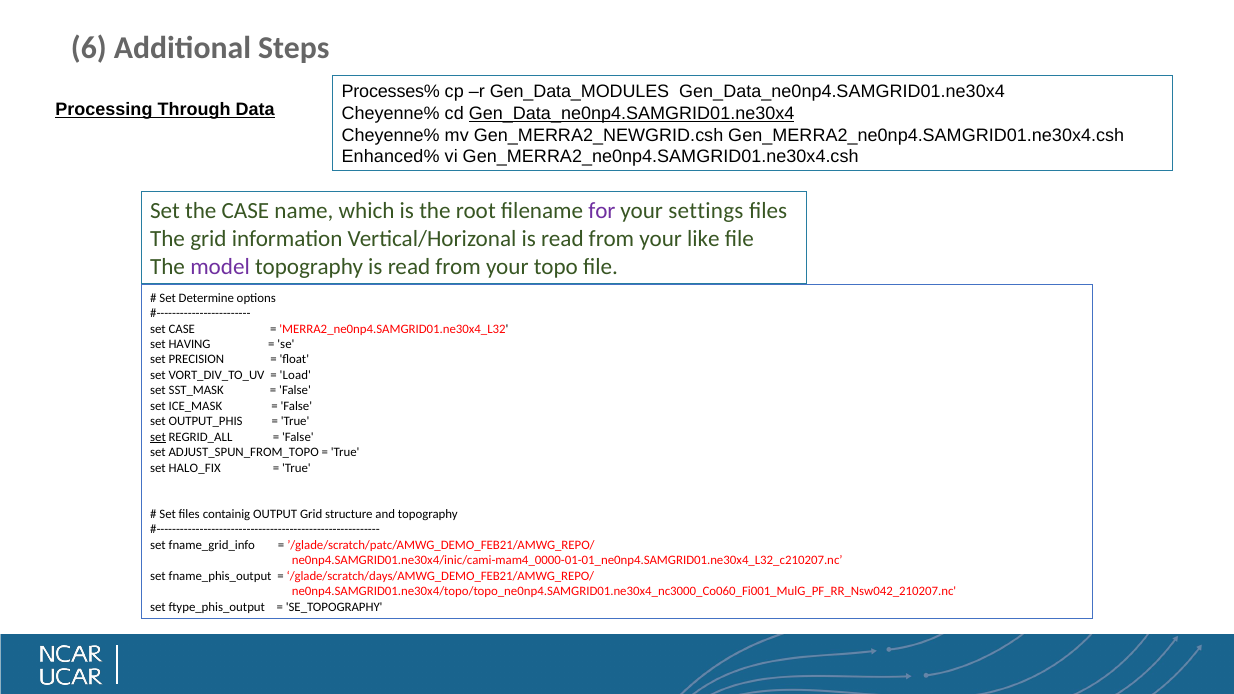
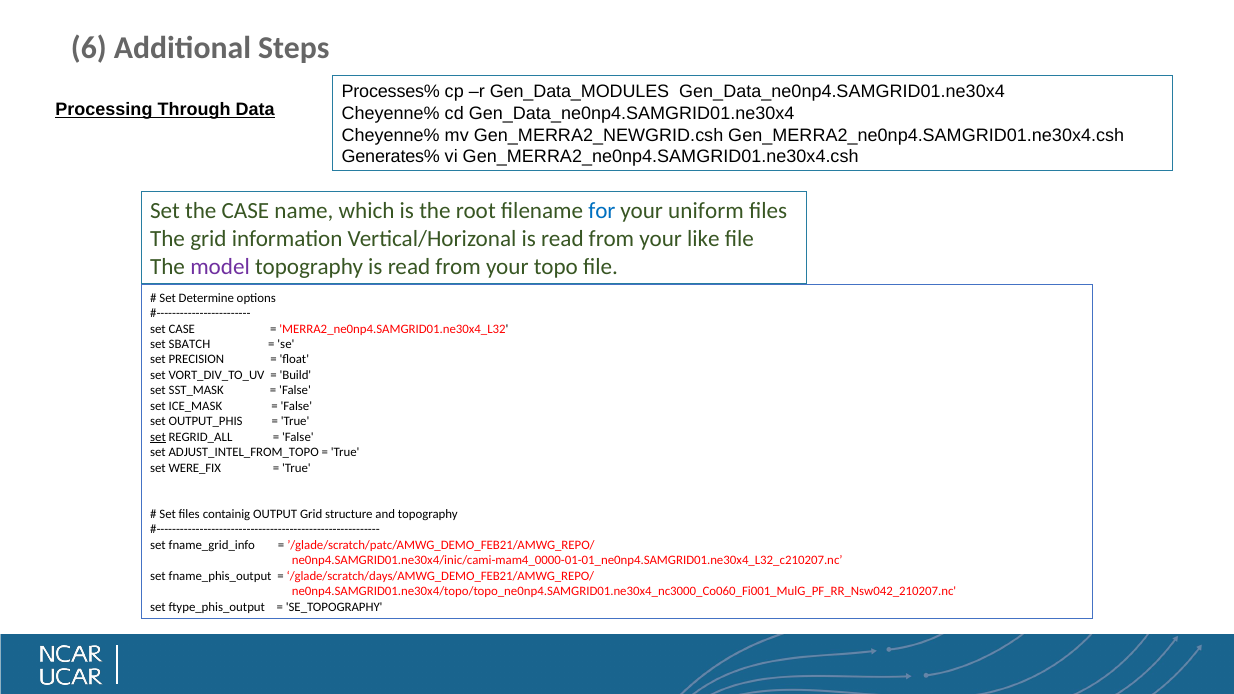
Gen_Data_ne0np4.SAMGRID01.ne30x4 at (632, 114) underline: present -> none
Enhanced%: Enhanced% -> Generates%
for colour: purple -> blue
settings: settings -> uniform
HAVING: HAVING -> SBATCH
Load: Load -> Build
ADJUST_SPUN_FROM_TOPO: ADJUST_SPUN_FROM_TOPO -> ADJUST_INTEL_FROM_TOPO
HALO_FIX: HALO_FIX -> WERE_FIX
